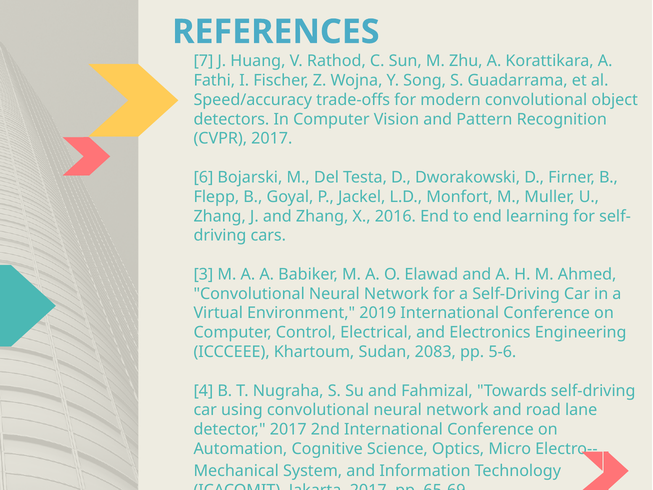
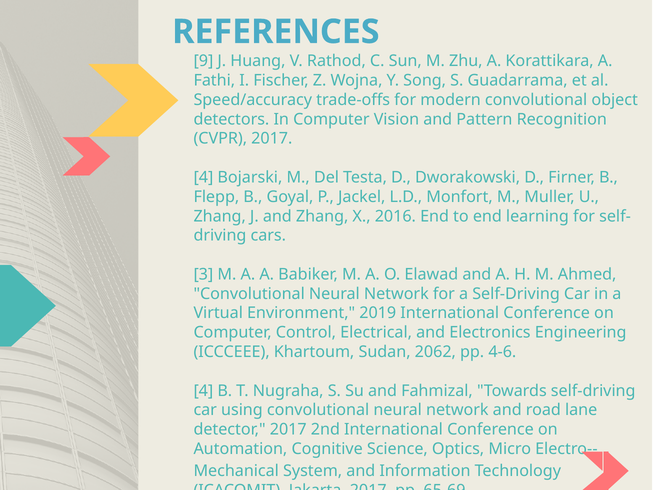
7: 7 -> 9
6 at (203, 177): 6 -> 4
2083: 2083 -> 2062
5-6: 5-6 -> 4-6
